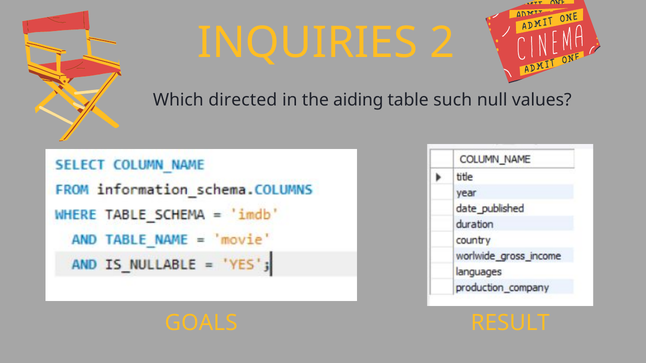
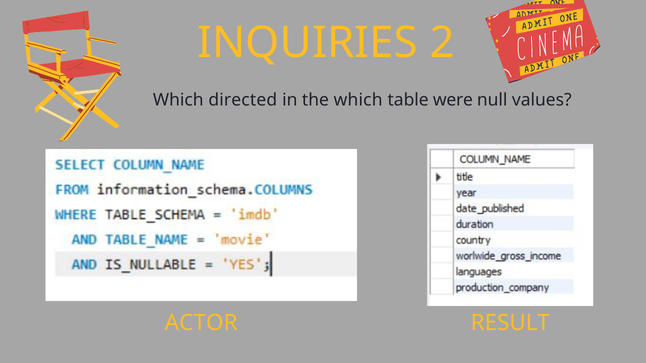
the aiding: aiding -> which
such: such -> were
GOALS: GOALS -> ACTOR
